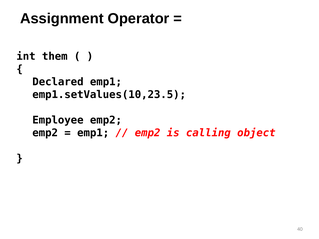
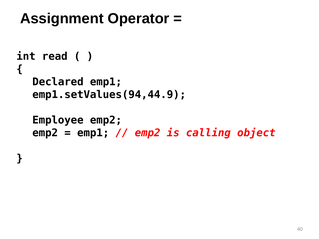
them: them -> read
emp1.setValues(10,23.5: emp1.setValues(10,23.5 -> emp1.setValues(94,44.9
